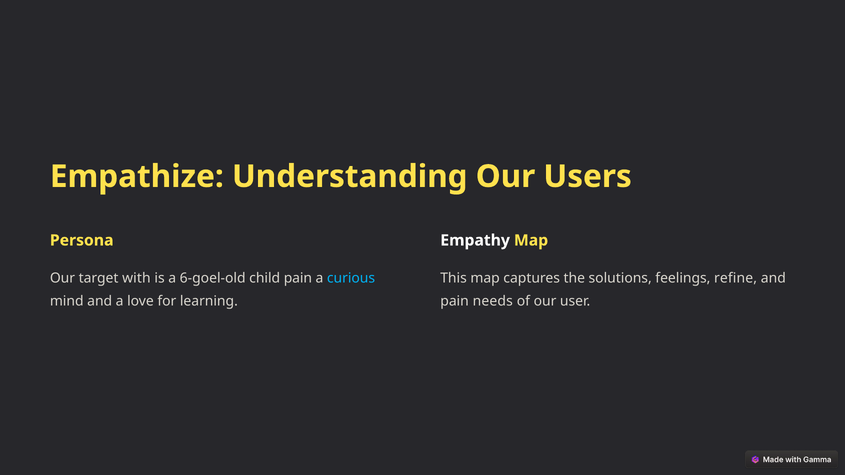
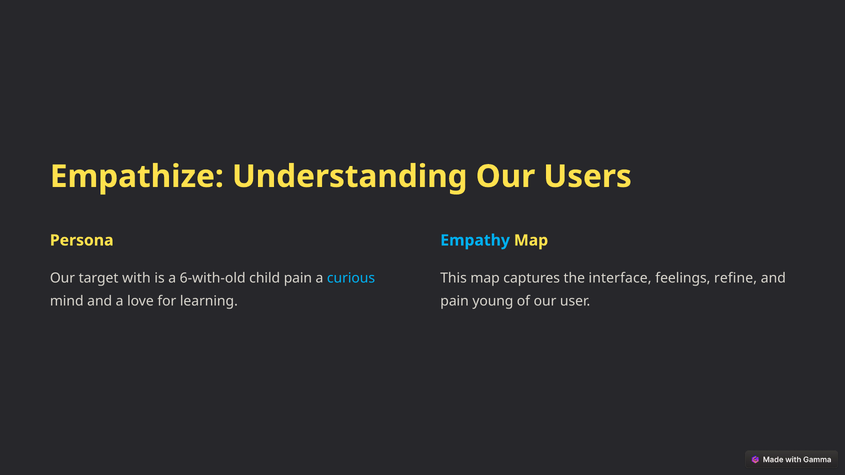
Empathy colour: white -> light blue
6-goel-old: 6-goel-old -> 6-with-old
solutions: solutions -> interface
needs: needs -> young
